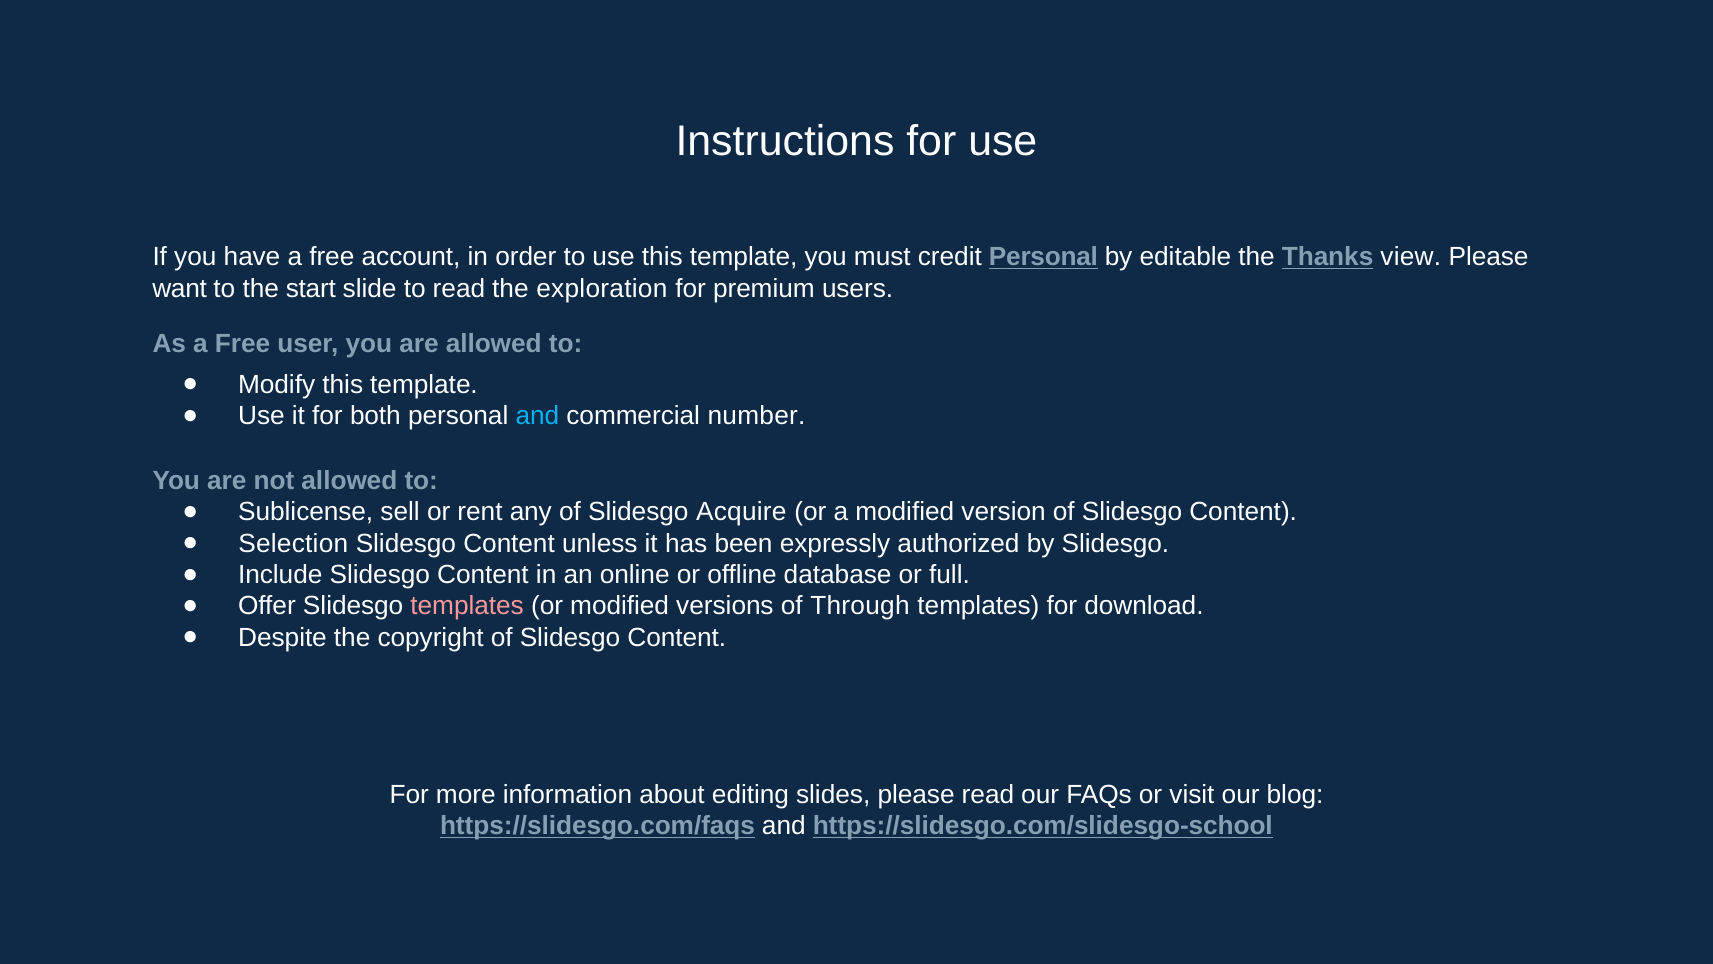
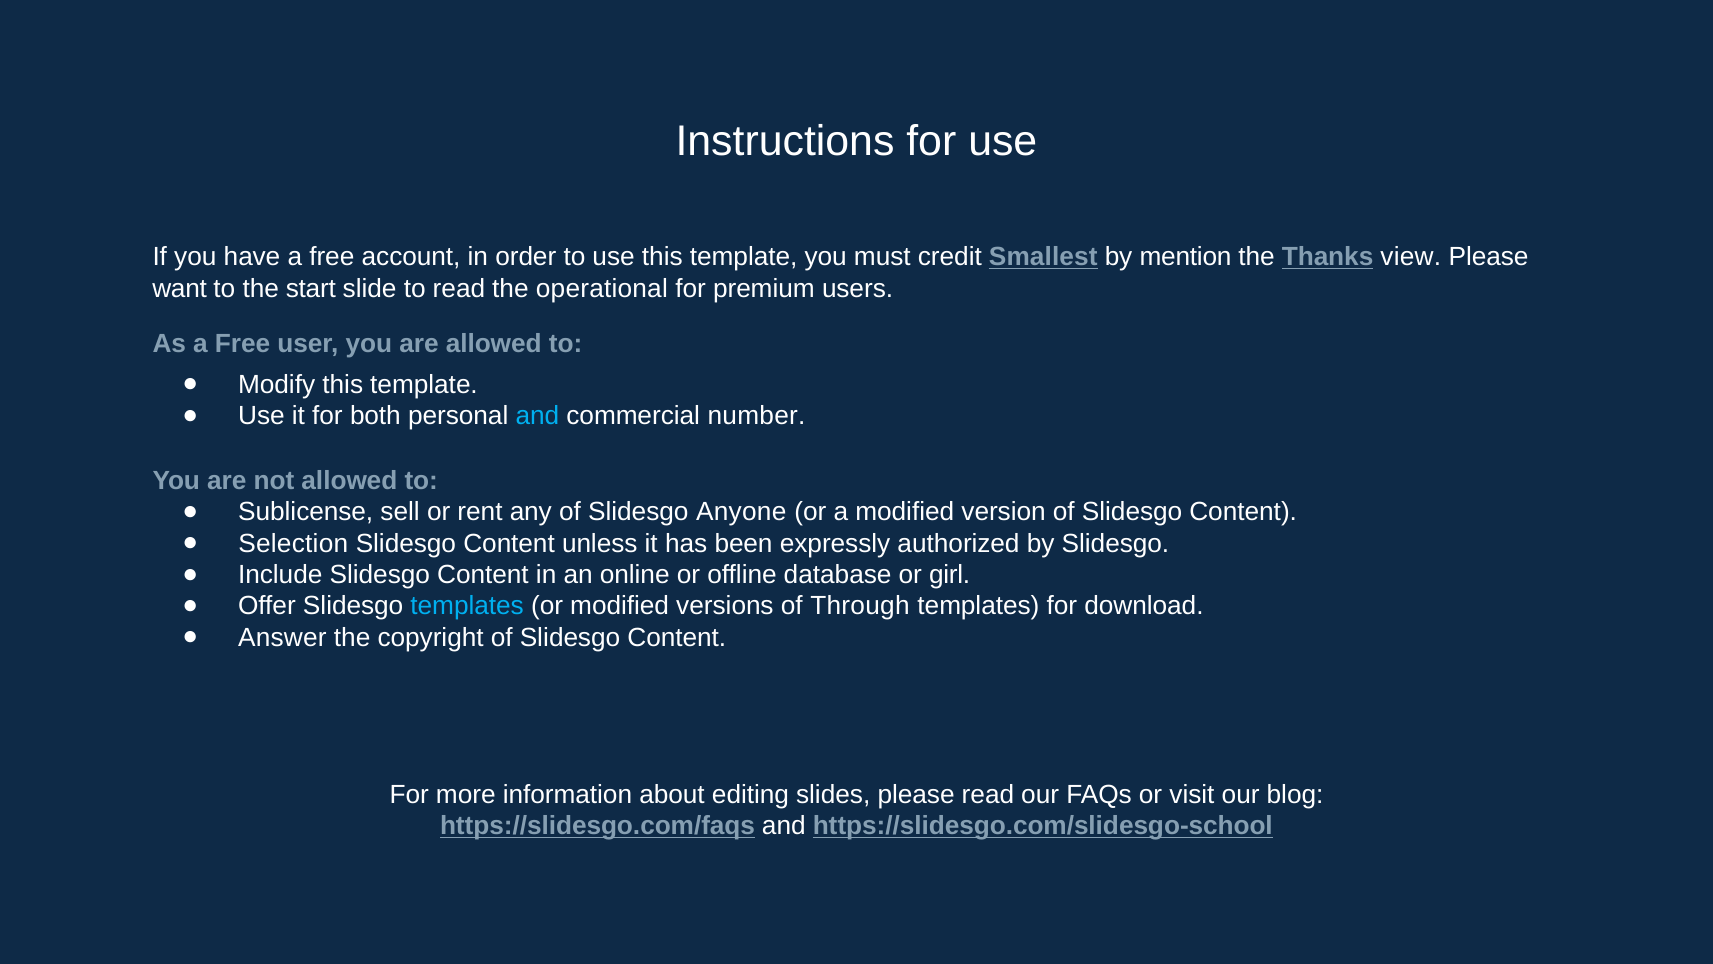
credit Personal: Personal -> Smallest
editable: editable -> mention
exploration: exploration -> operational
Acquire: Acquire -> Anyone
full: full -> girl
templates at (467, 606) colour: pink -> light blue
Despite: Despite -> Answer
